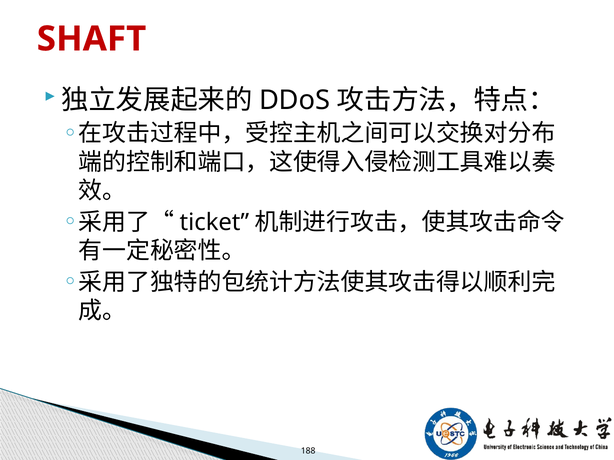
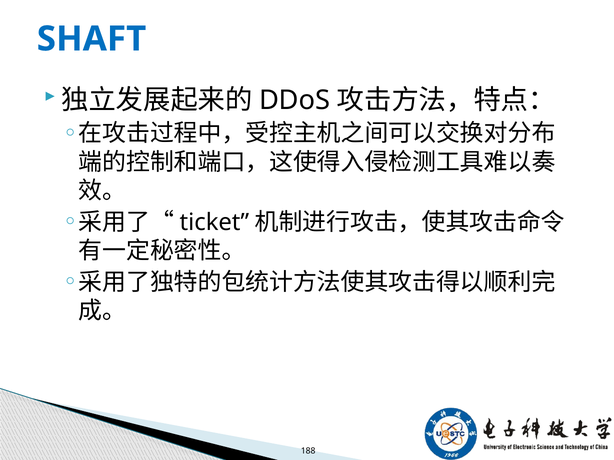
SHAFT colour: red -> blue
